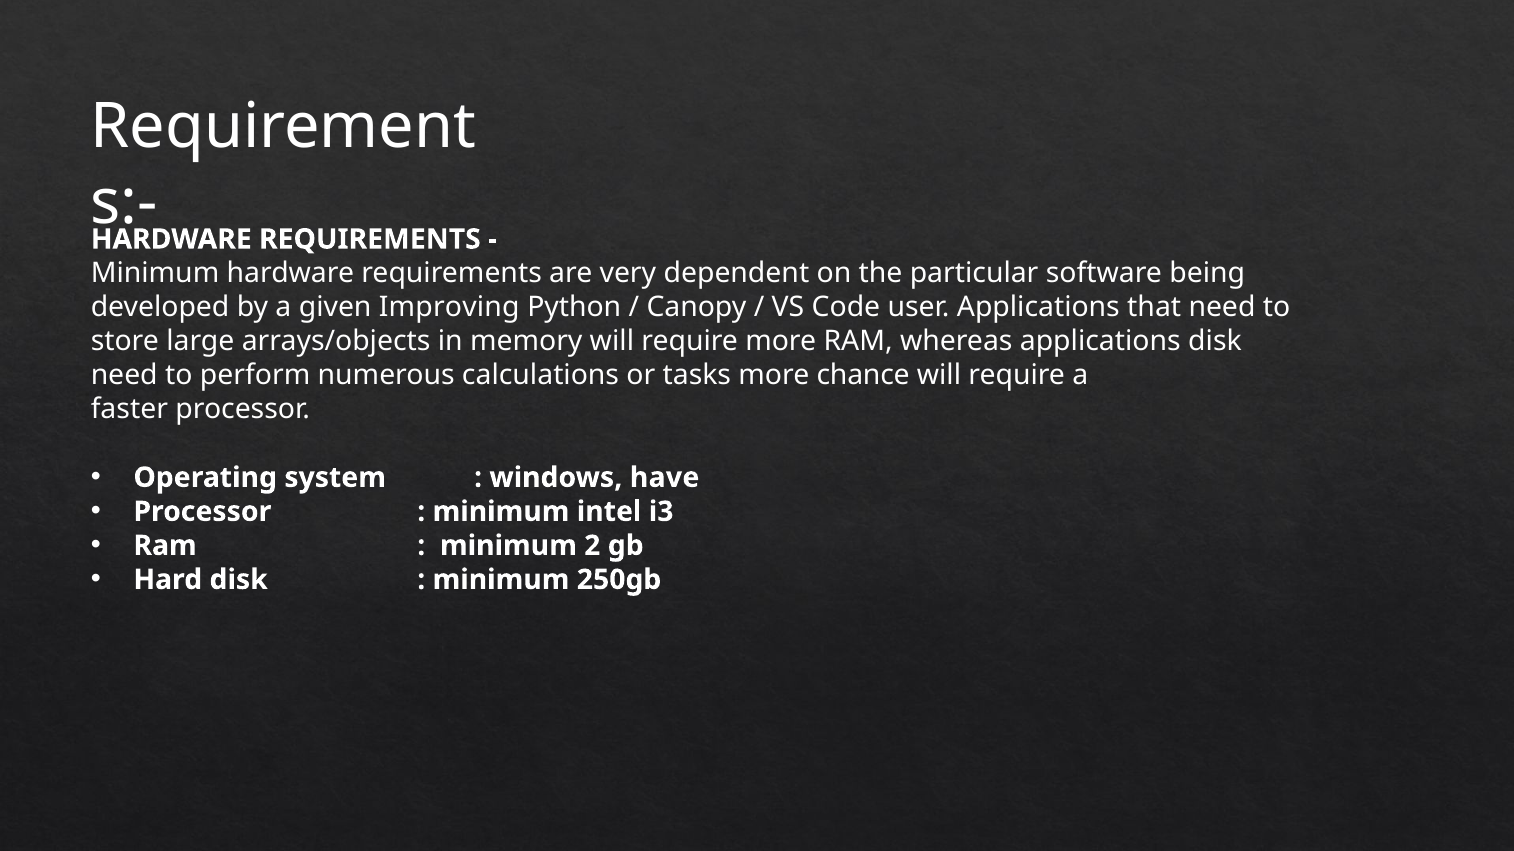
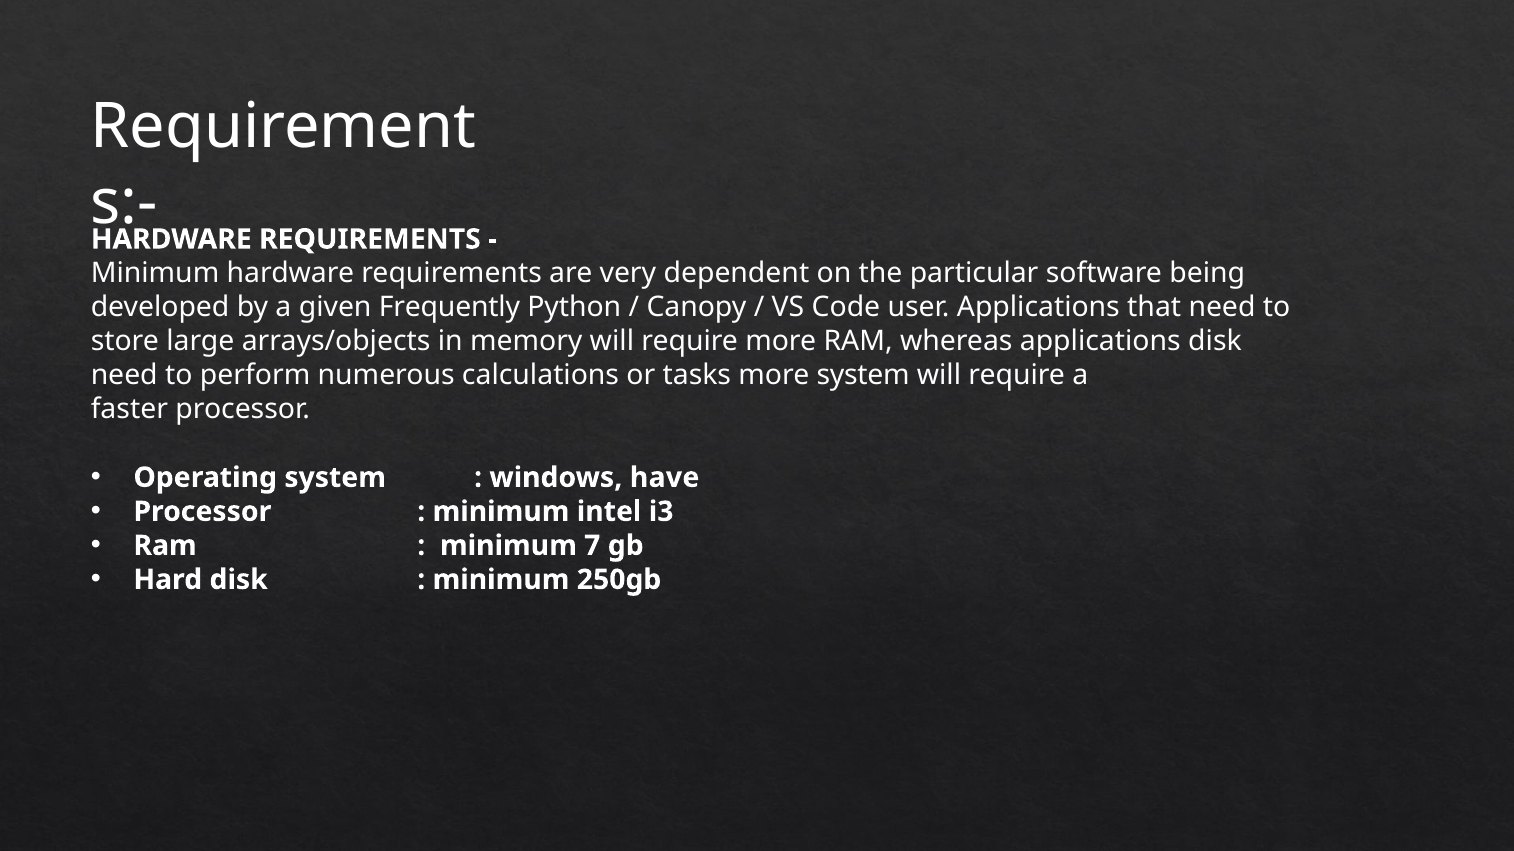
Improving: Improving -> Frequently
more chance: chance -> system
2: 2 -> 7
